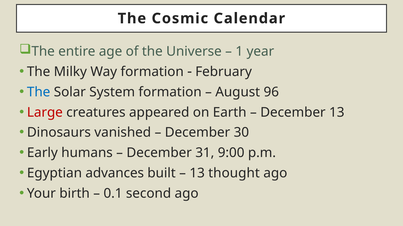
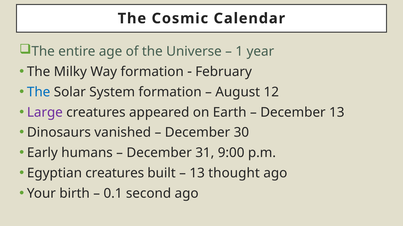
96: 96 -> 12
Large colour: red -> purple
Egyptian advances: advances -> creatures
